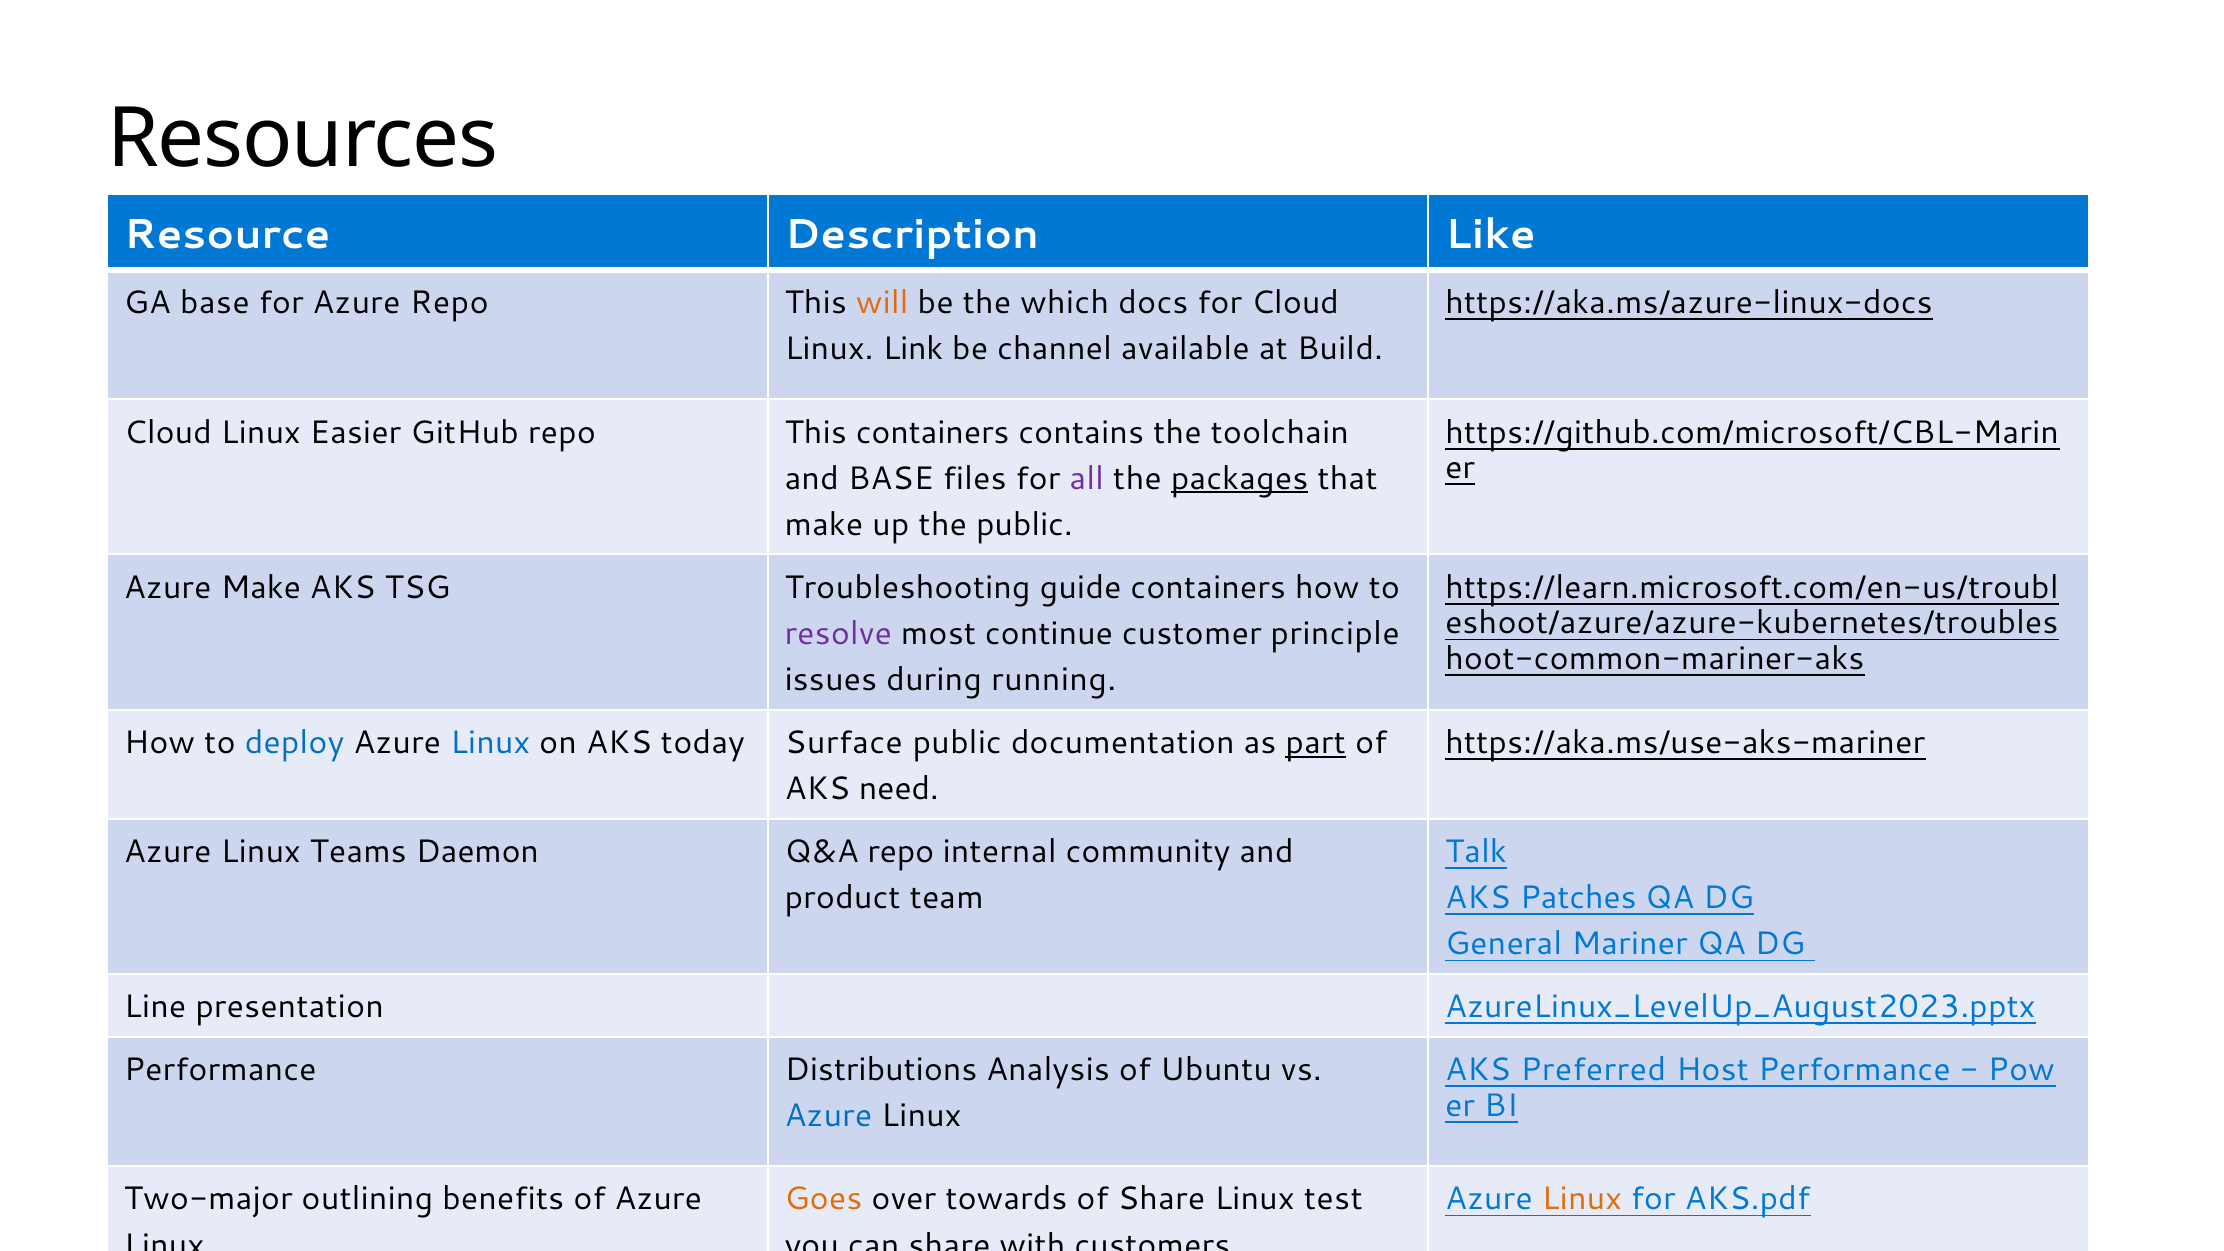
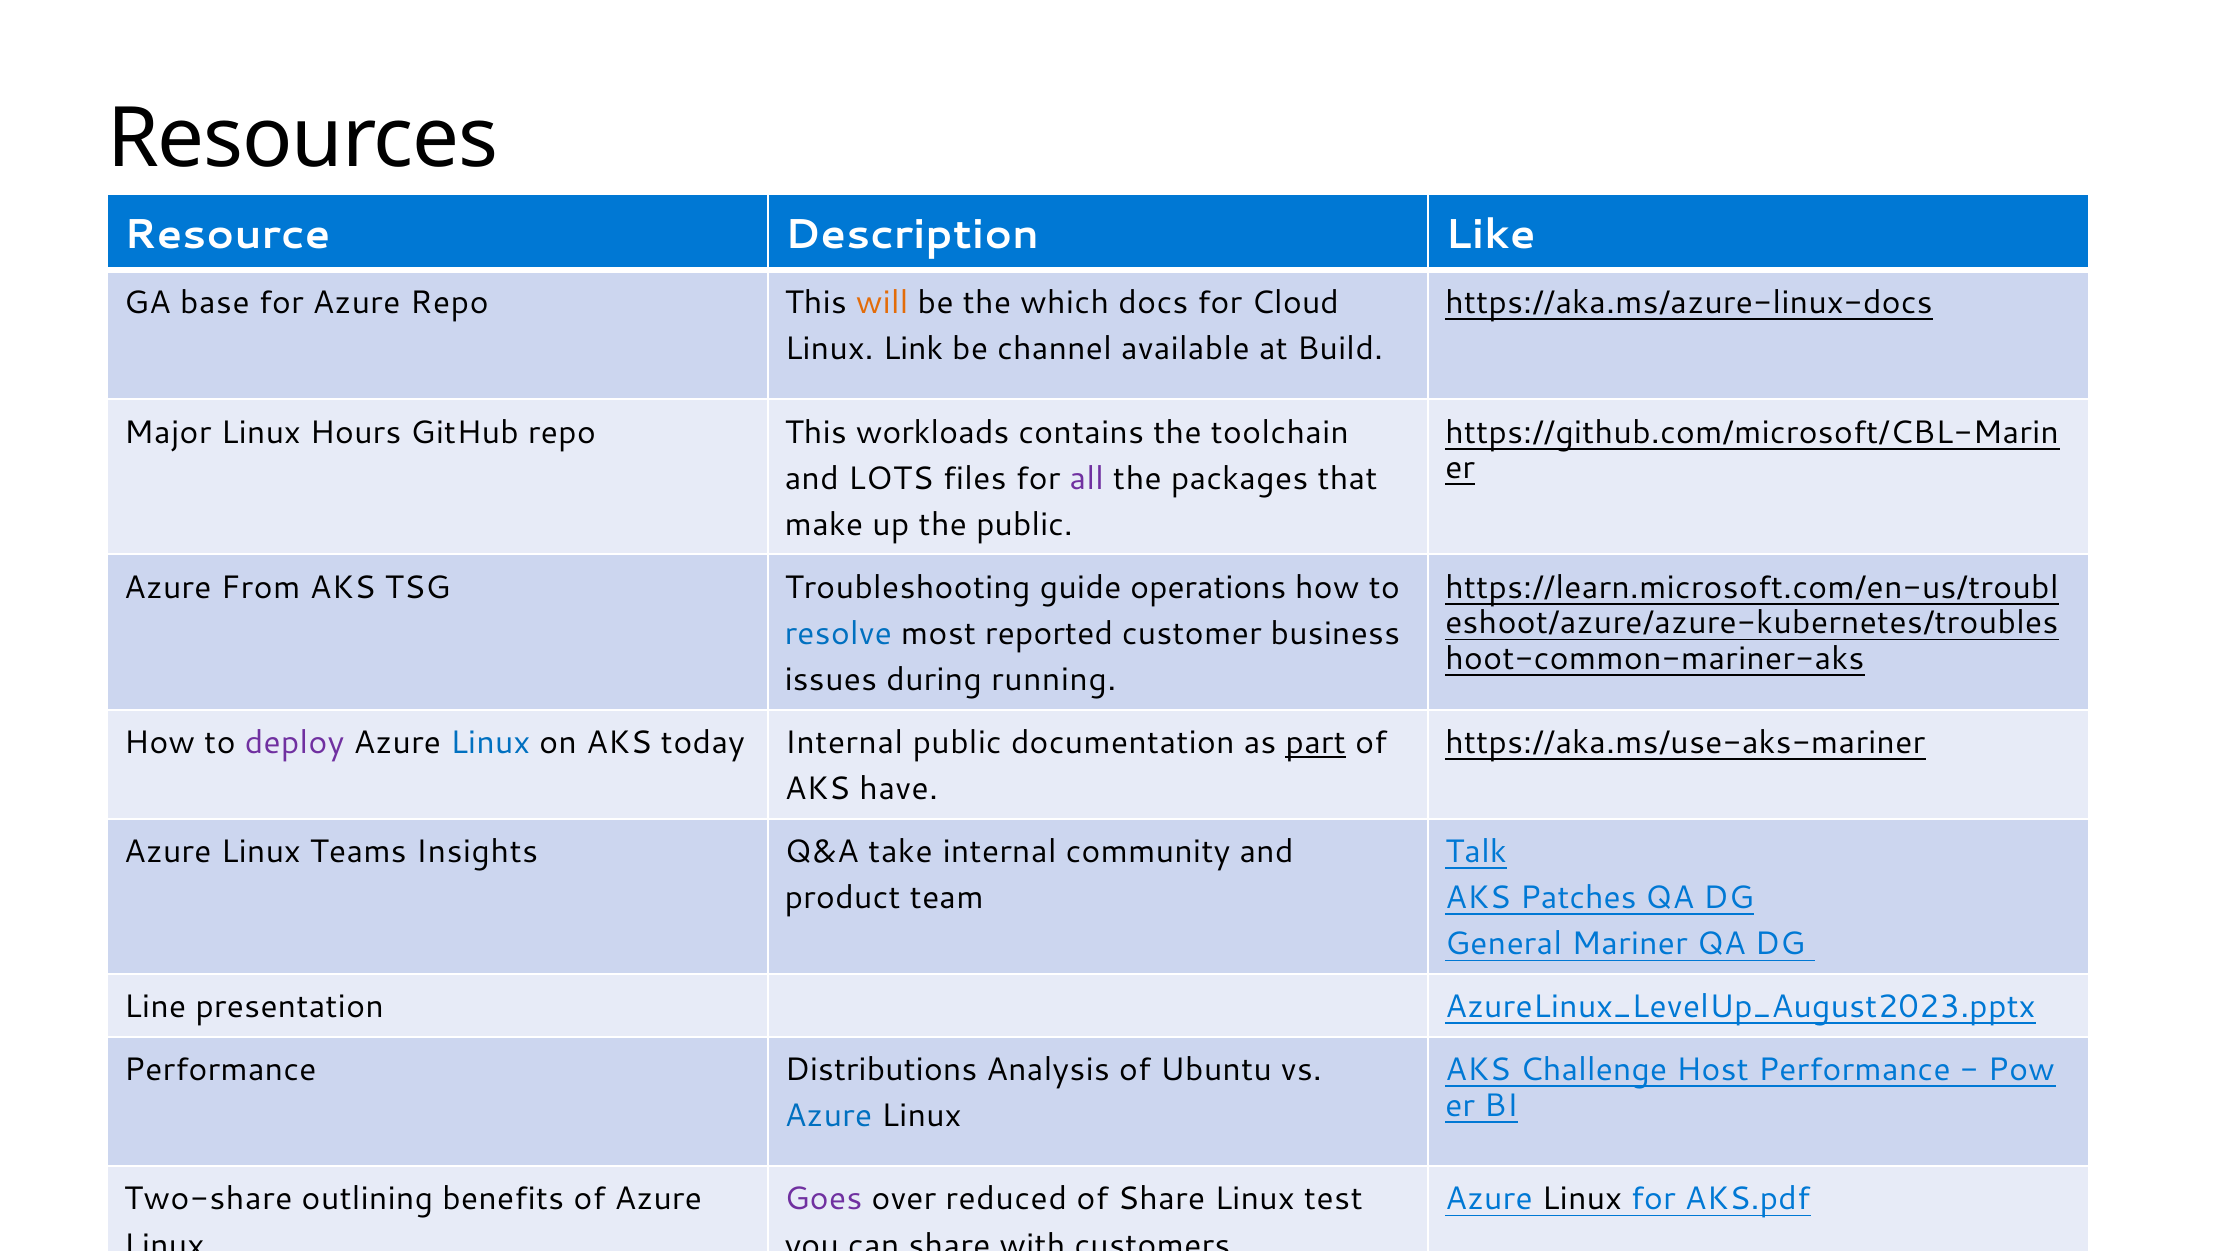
Cloud at (168, 432): Cloud -> Major
Easier: Easier -> Hours
This containers: containers -> workloads
and BASE: BASE -> LOTS
packages underline: present -> none
Azure Make: Make -> From
guide containers: containers -> operations
resolve colour: purple -> blue
continue: continue -> reported
principle: principle -> business
deploy colour: blue -> purple
today Surface: Surface -> Internal
need: need -> have
Daemon: Daemon -> Insights
Q&A repo: repo -> take
Preferred: Preferred -> Challenge
Two-major: Two-major -> Two-share
Goes colour: orange -> purple
towards: towards -> reduced
Linux at (1582, 1199) colour: orange -> black
